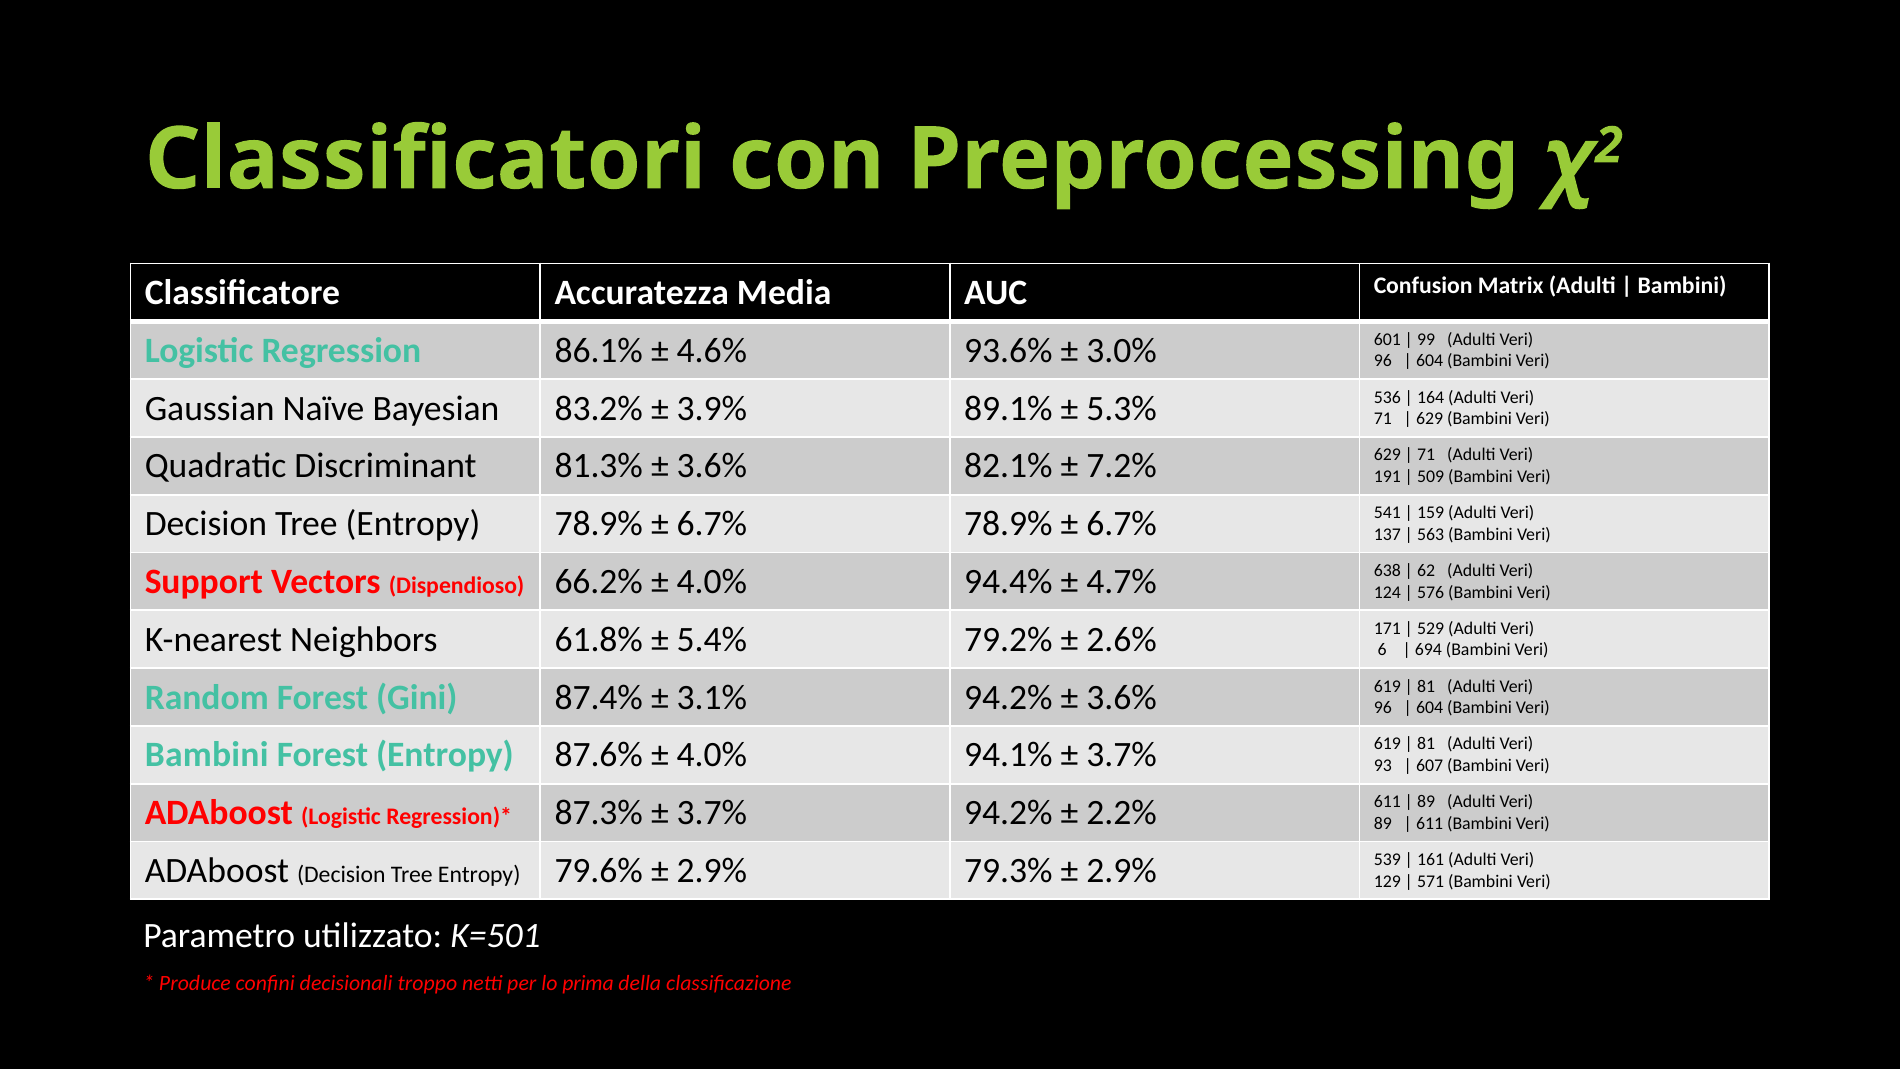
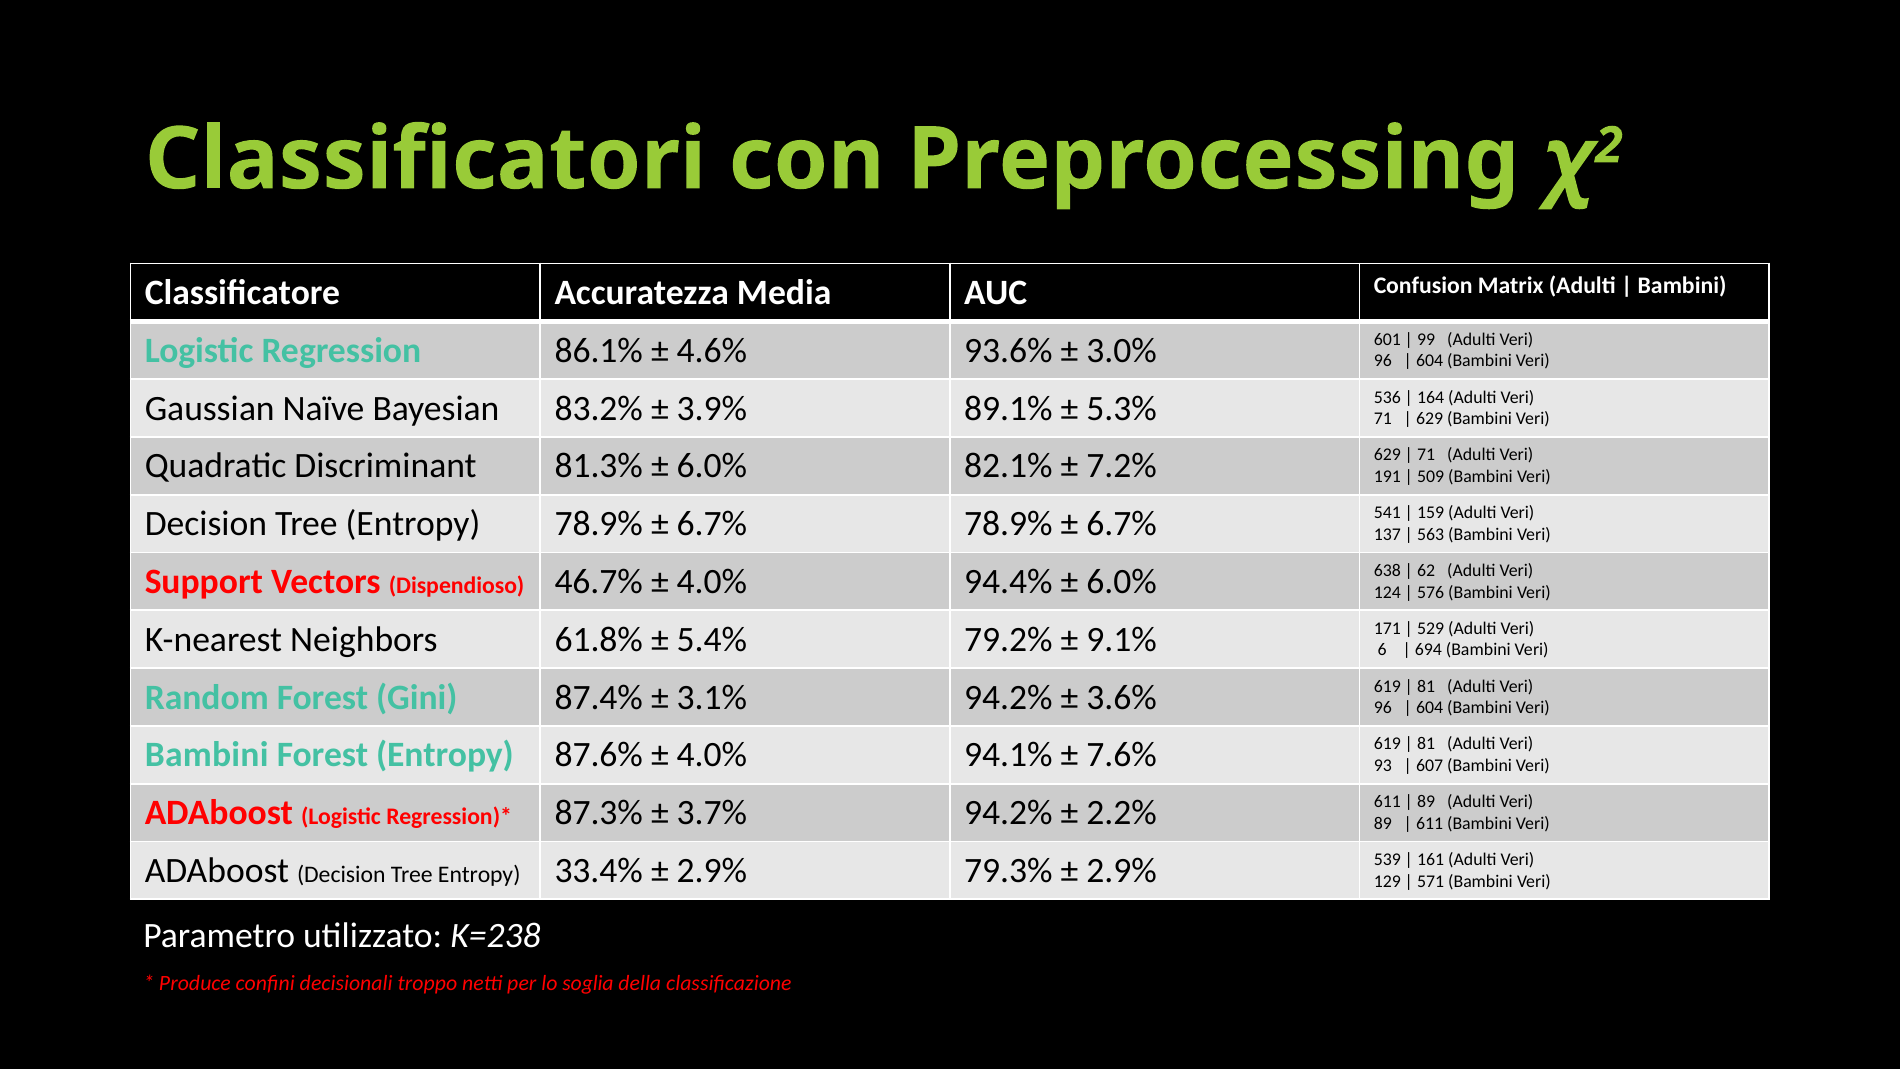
3.6% at (712, 466): 3.6% -> 6.0%
66.2%: 66.2% -> 46.7%
4.7% at (1122, 582): 4.7% -> 6.0%
2.6%: 2.6% -> 9.1%
3.7% at (1122, 755): 3.7% -> 7.6%
79.6%: 79.6% -> 33.4%
K=501: K=501 -> K=238
prima: prima -> soglia
